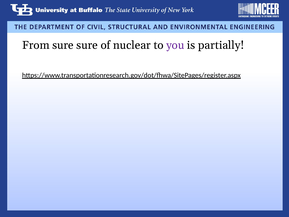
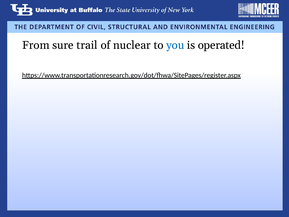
sure sure: sure -> trail
you colour: purple -> blue
partially: partially -> operated
